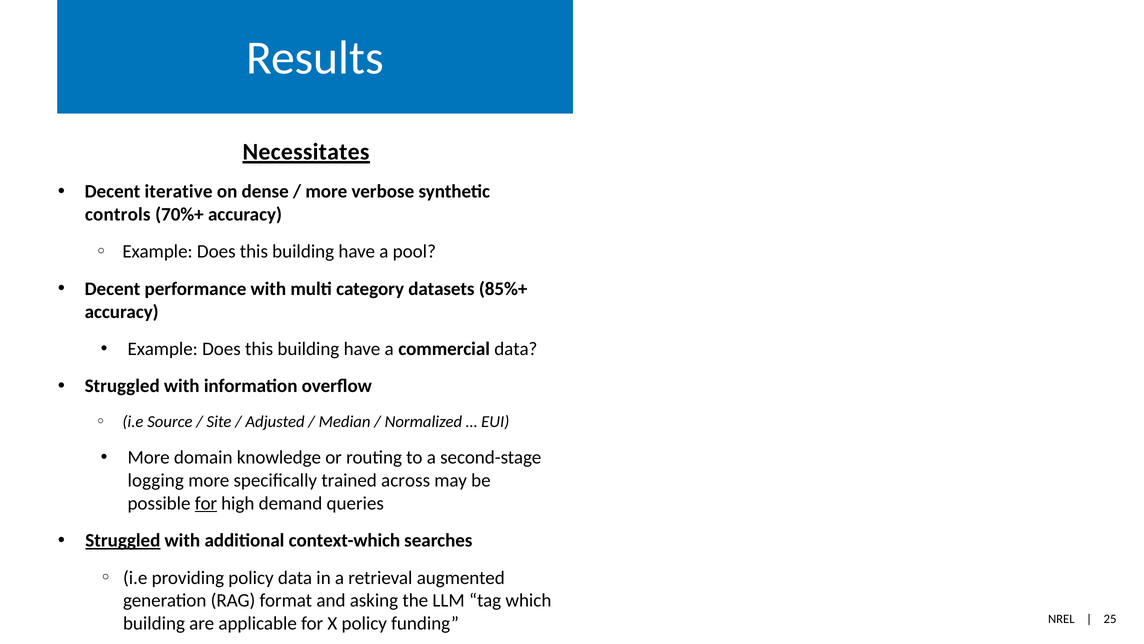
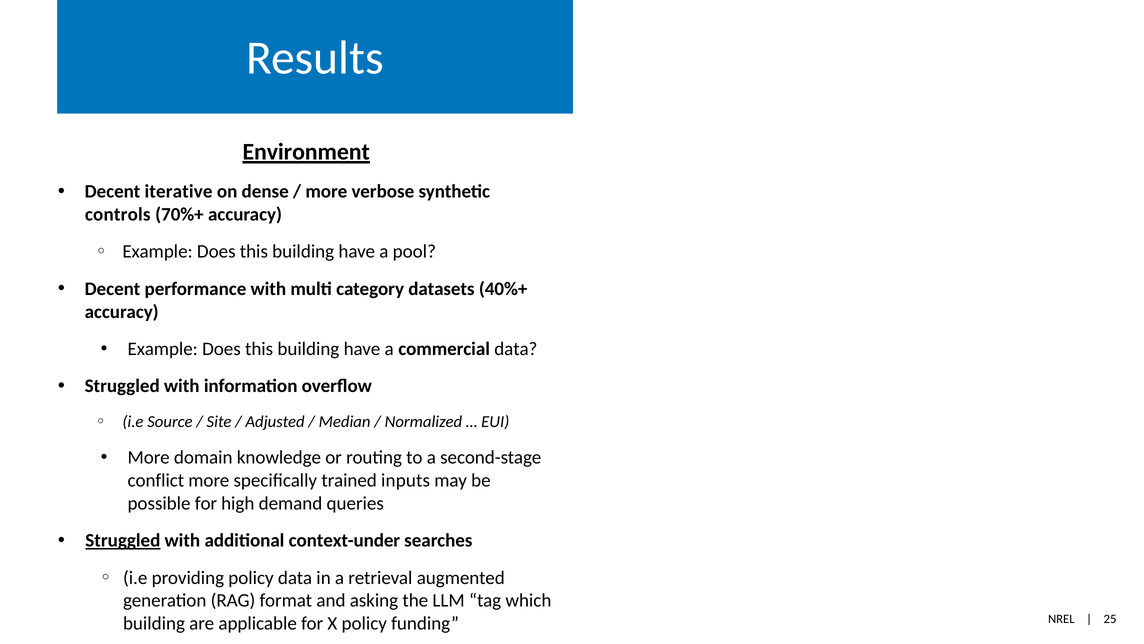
Necessitates: Necessitates -> Environment
85%+: 85%+ -> 40%+
logging: logging -> conflict
across: across -> inputs
for at (206, 503) underline: present -> none
context-which: context-which -> context-under
